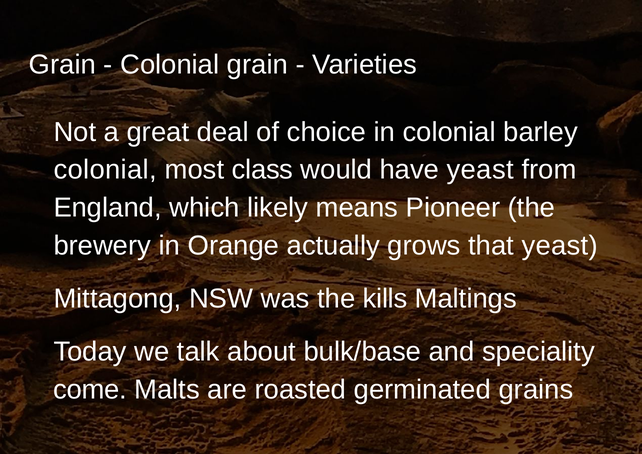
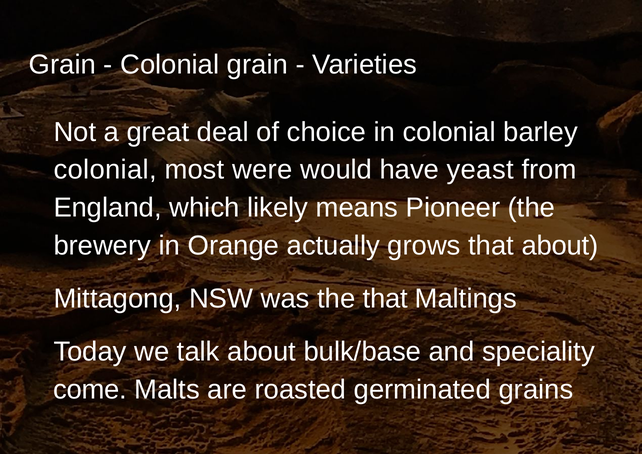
class: class -> were
that yeast: yeast -> about
the kills: kills -> that
